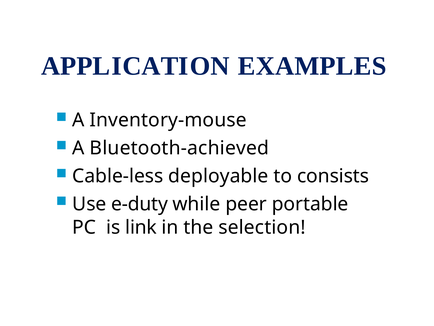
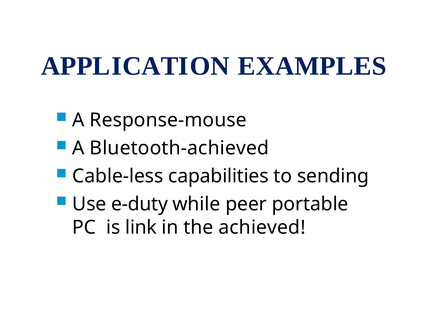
Inventory-mouse: Inventory-mouse -> Response-mouse
deployable: deployable -> capabilities
consists: consists -> sending
selection: selection -> achieved
